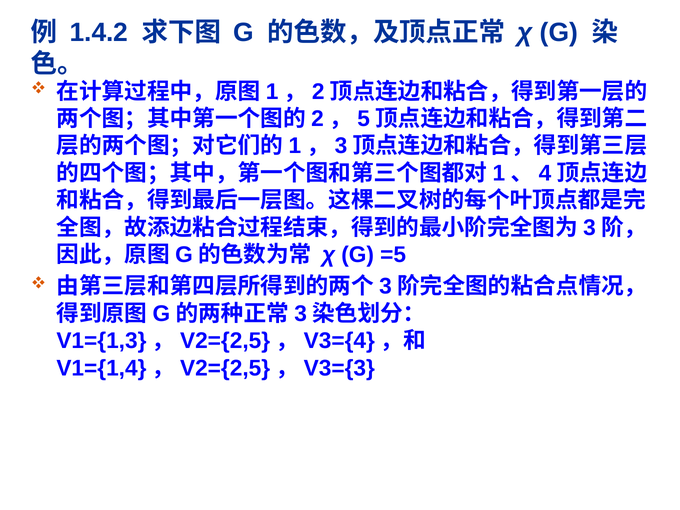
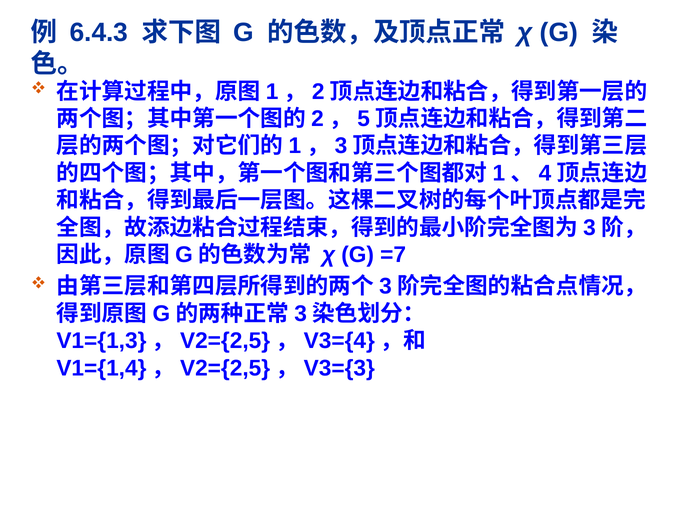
1.4.2: 1.4.2 -> 6.4.3
=5: =5 -> =7
